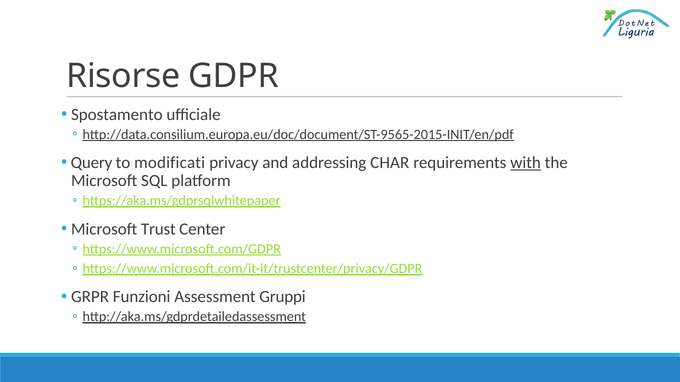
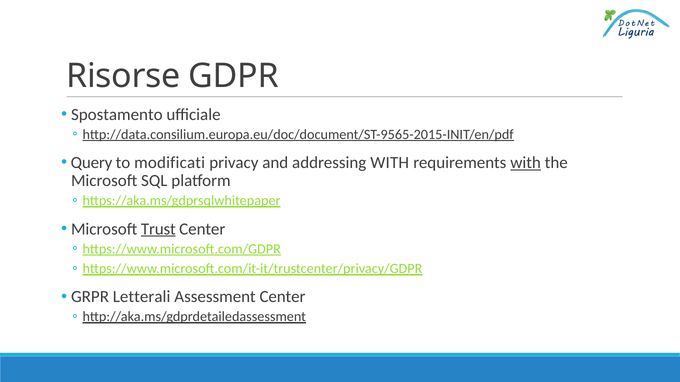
addressing CHAR: CHAR -> WITH
Trust underline: none -> present
Funzioni: Funzioni -> Letterali
Assessment Gruppi: Gruppi -> Center
